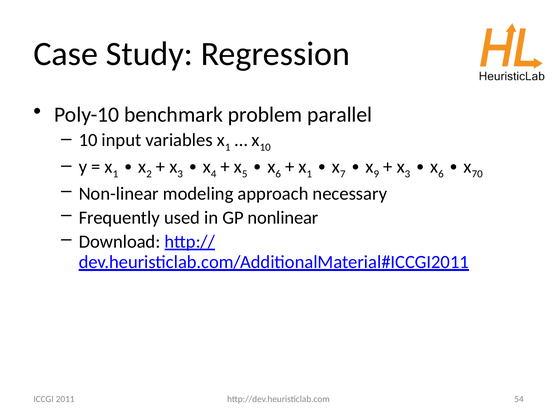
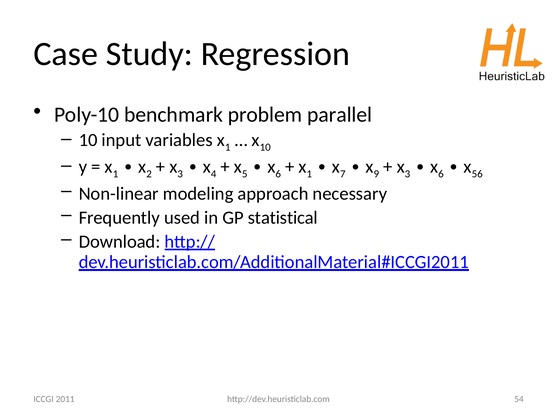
70: 70 -> 56
nonlinear: nonlinear -> statistical
